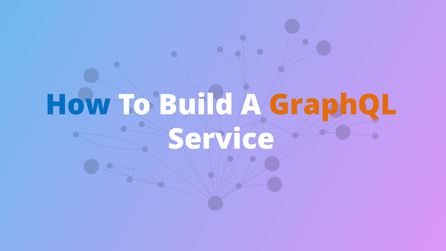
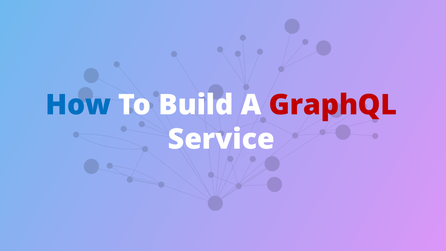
GraphQL colour: orange -> red
